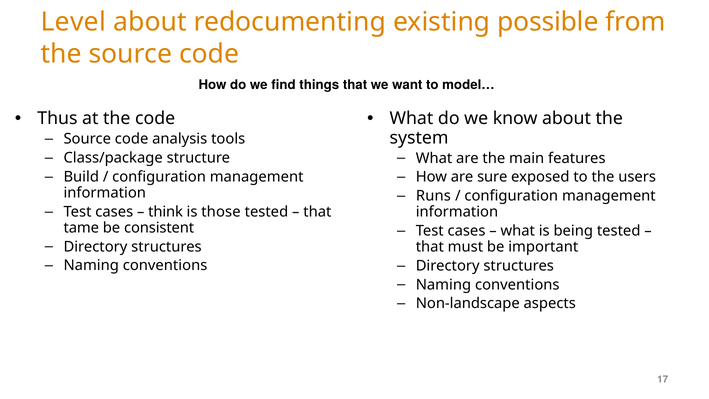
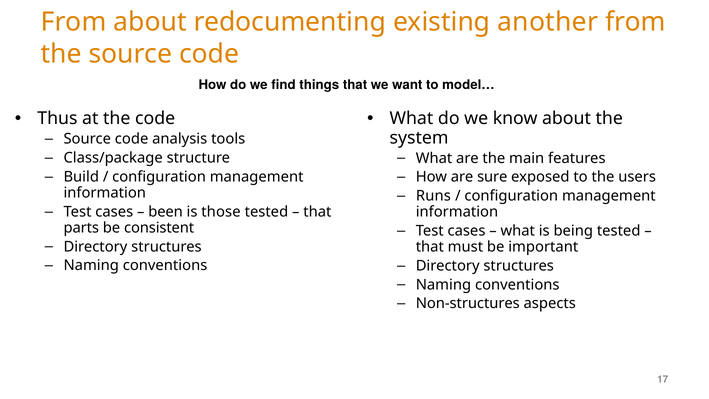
Level at (73, 22): Level -> From
possible: possible -> another
think: think -> been
tame: tame -> parts
Non-landscape: Non-landscape -> Non-structures
